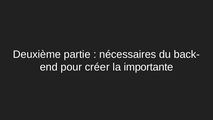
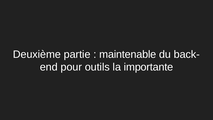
nécessaires: nécessaires -> maintenable
créer: créer -> outils
